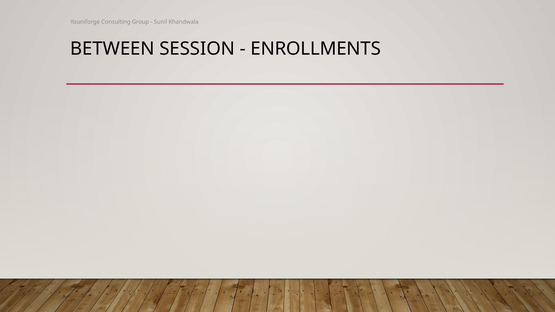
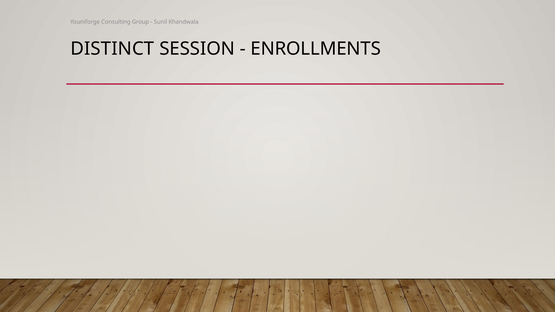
BETWEEN: BETWEEN -> DISTINCT
